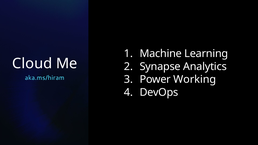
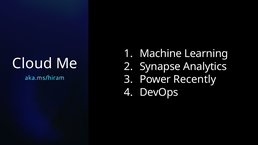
Working: Working -> Recently
